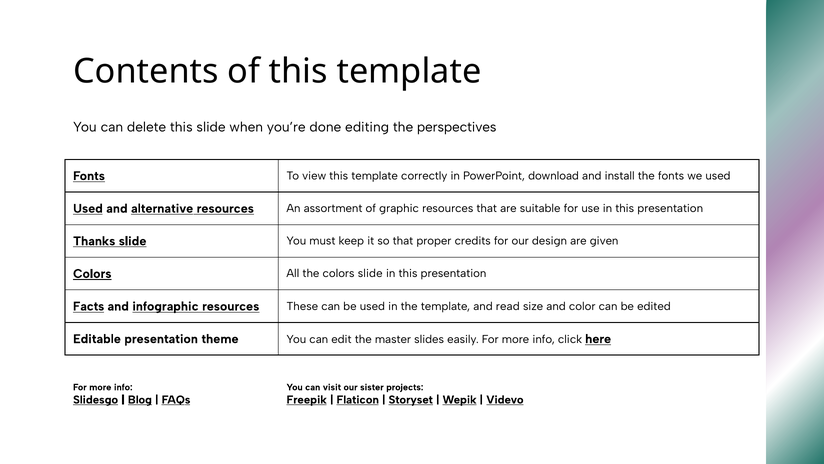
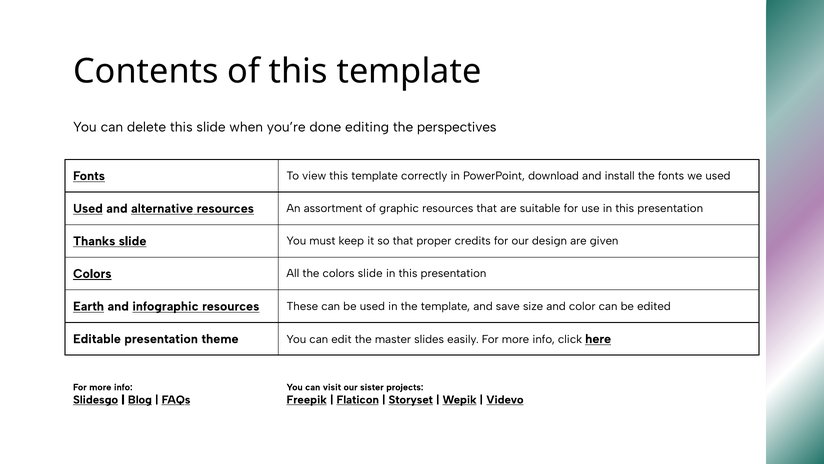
Facts: Facts -> Earth
read: read -> save
